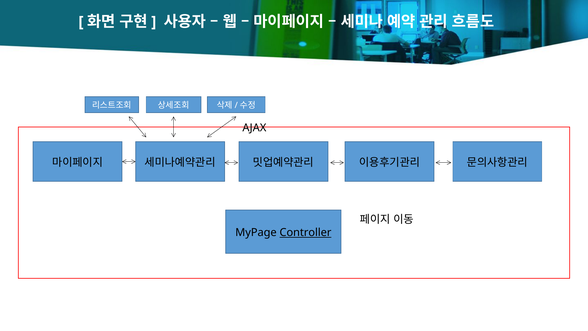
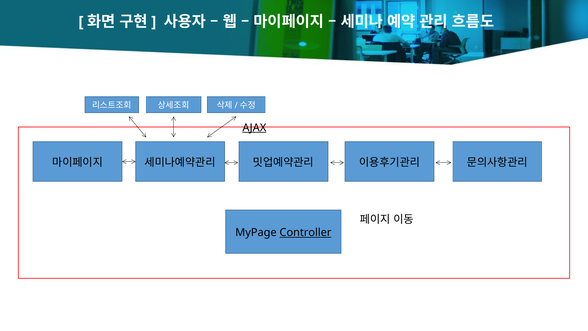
AJAX underline: none -> present
